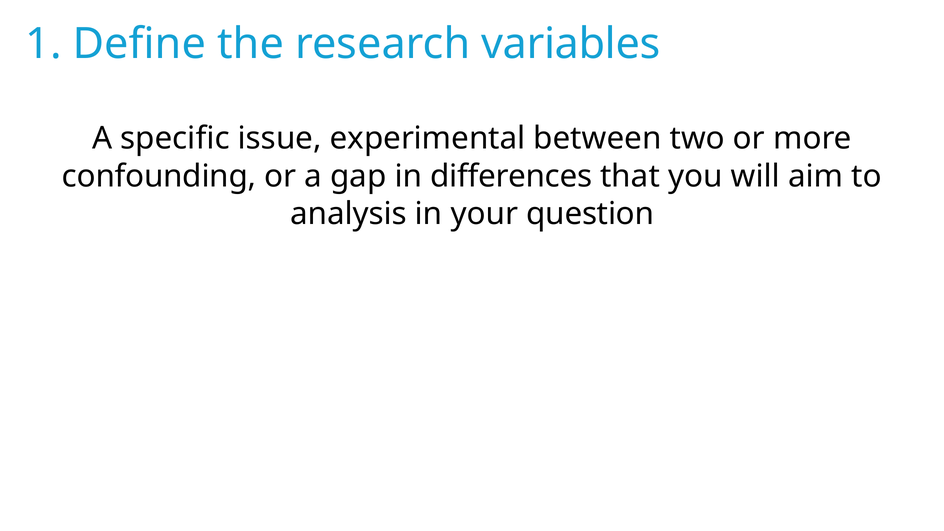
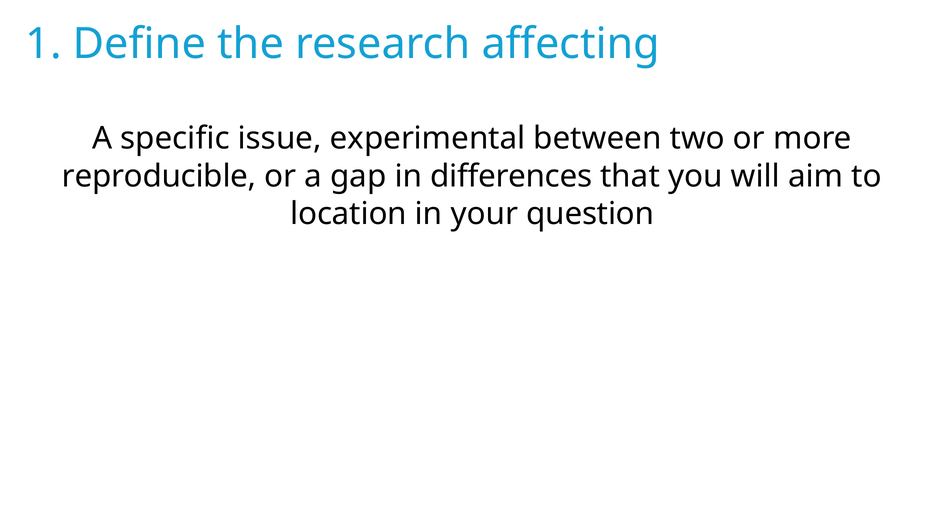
variables: variables -> affecting
confounding: confounding -> reproducible
analysis: analysis -> location
